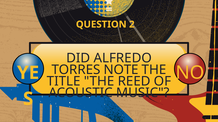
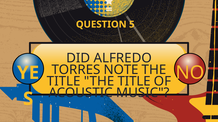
2: 2 -> 5
TITLE THE REED: REED -> TITLE
